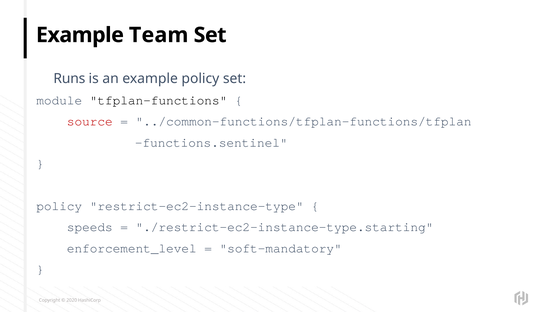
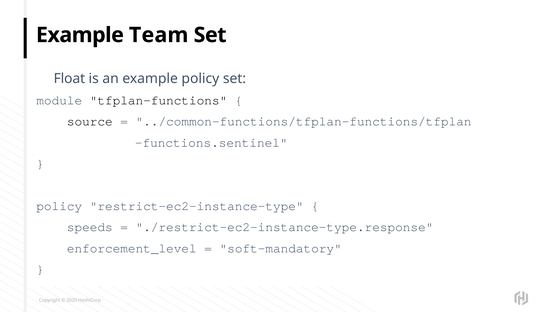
Runs: Runs -> Float
source colour: red -> black
./restrict-ec2-instance-type.starting: ./restrict-ec2-instance-type.starting -> ./restrict-ec2-instance-type.response
